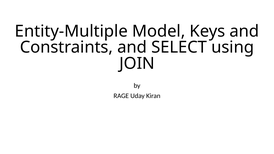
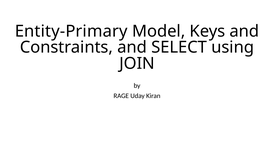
Entity-Multiple: Entity-Multiple -> Entity-Primary
